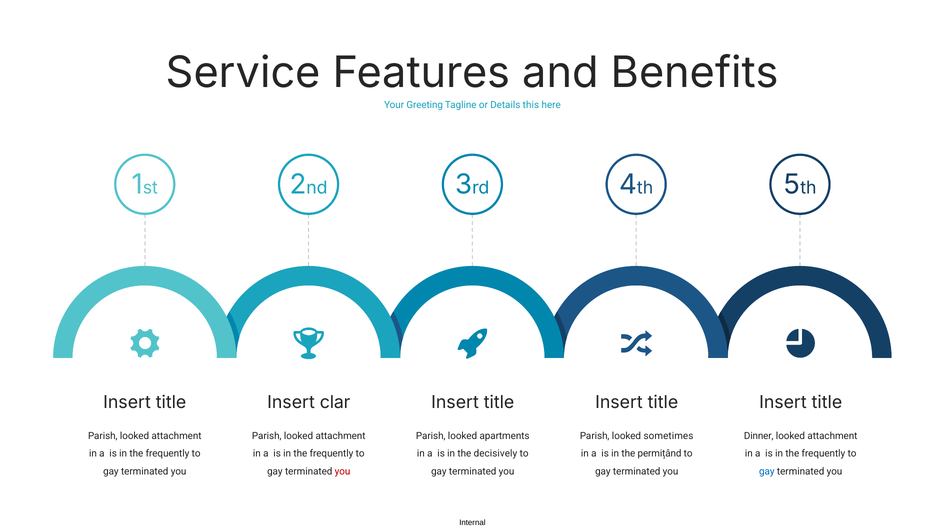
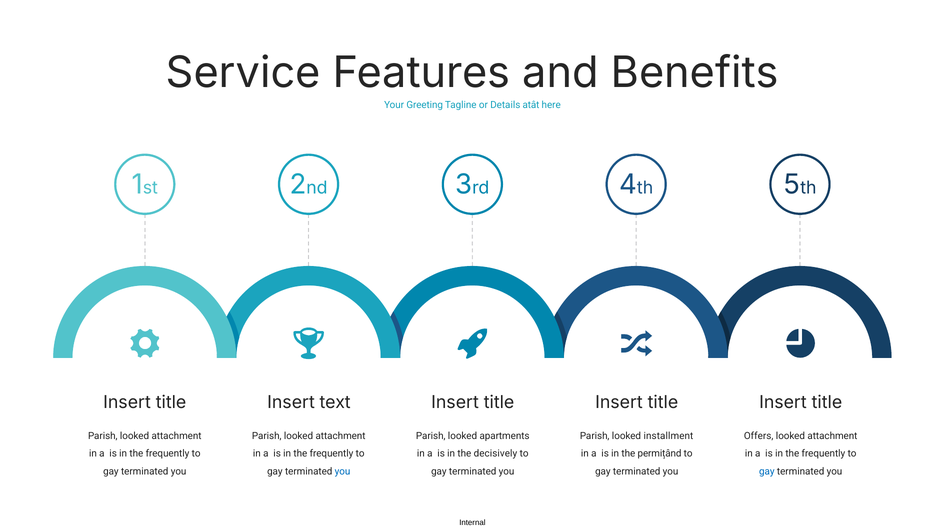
this: this -> atât
clar: clar -> text
sometimes: sometimes -> installment
Dinner: Dinner -> Offers
you at (343, 471) colour: red -> blue
